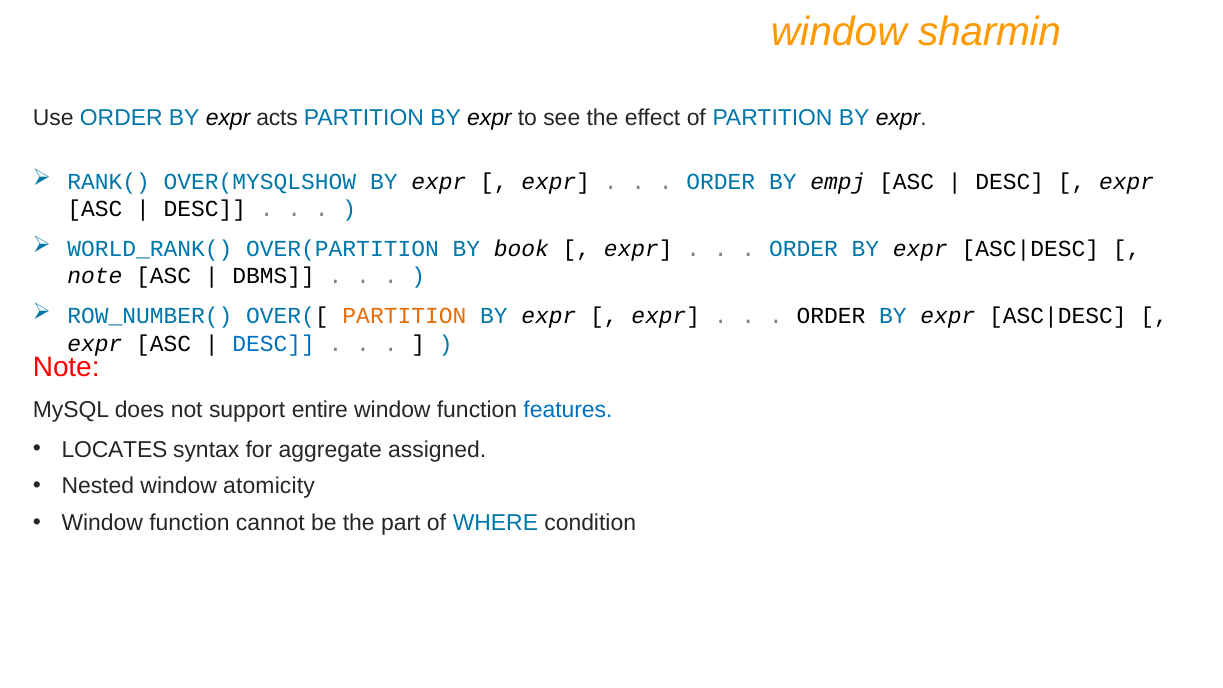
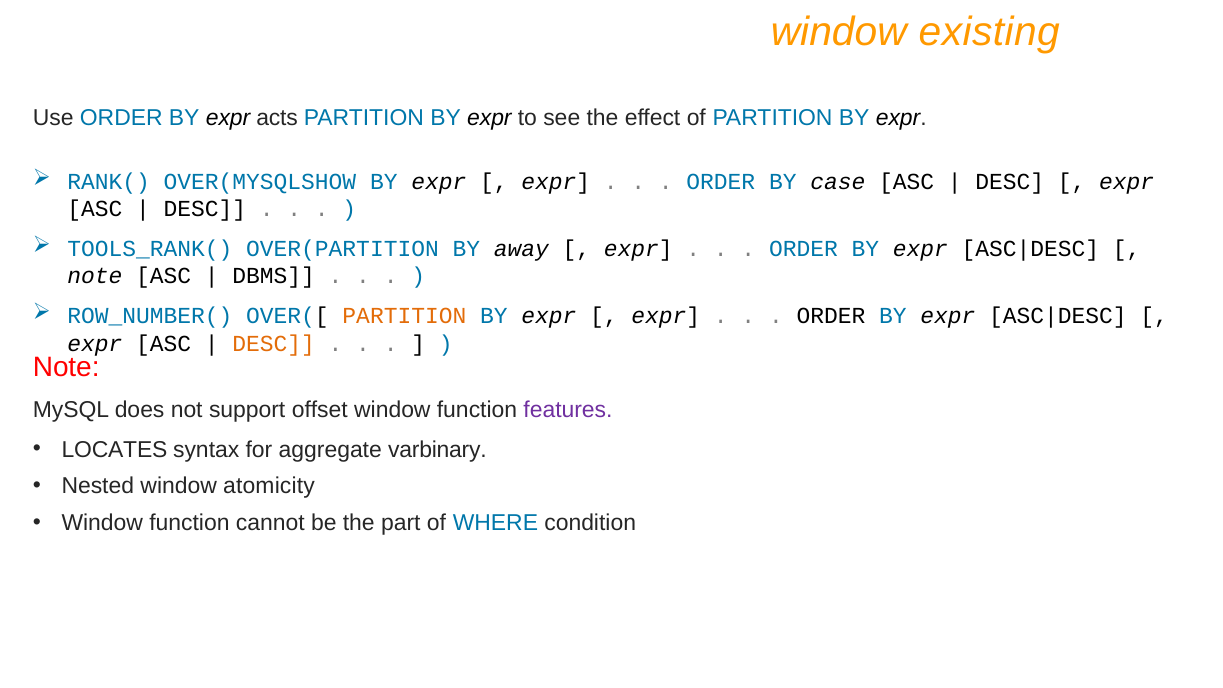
sharmin: sharmin -> existing
empj: empj -> case
WORLD_RANK(: WORLD_RANK( -> TOOLS_RANK(
book: book -> away
DESC at (274, 343) colour: blue -> orange
entire: entire -> offset
features colour: blue -> purple
assigned: assigned -> varbinary
